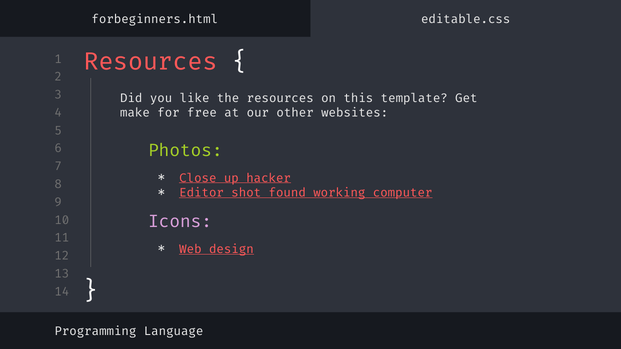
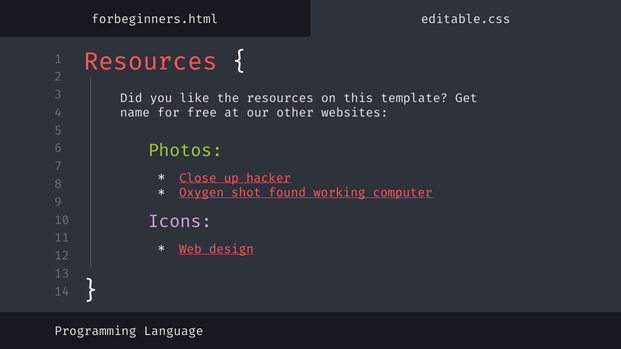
make: make -> name
Editor: Editor -> Oxygen
